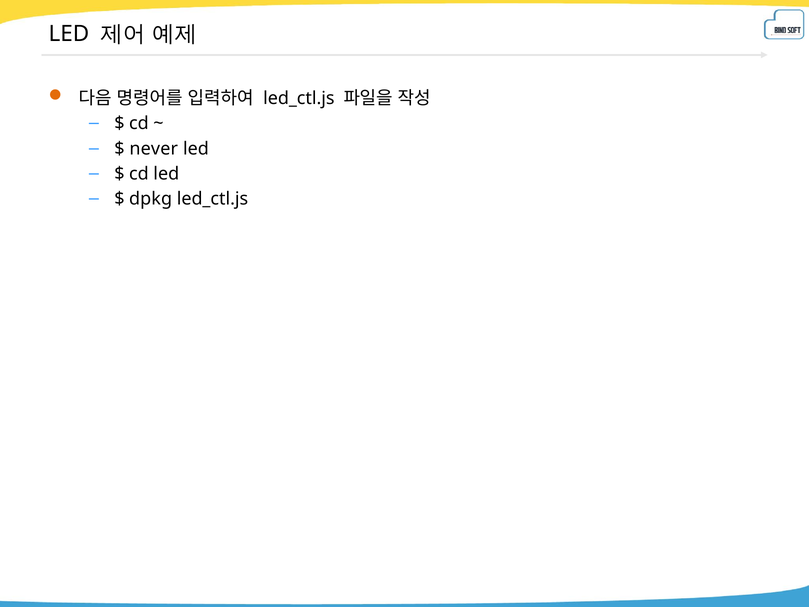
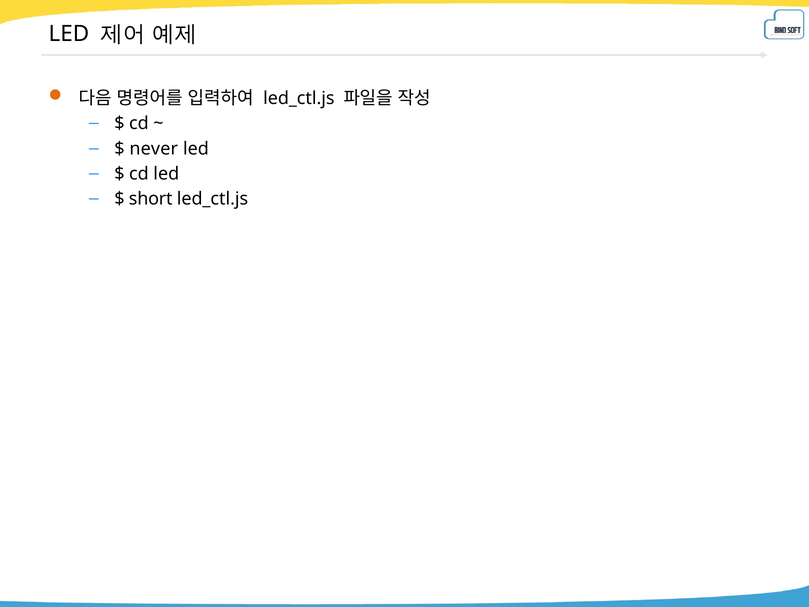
dpkg: dpkg -> short
